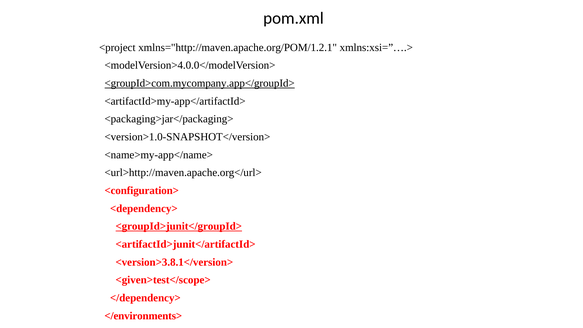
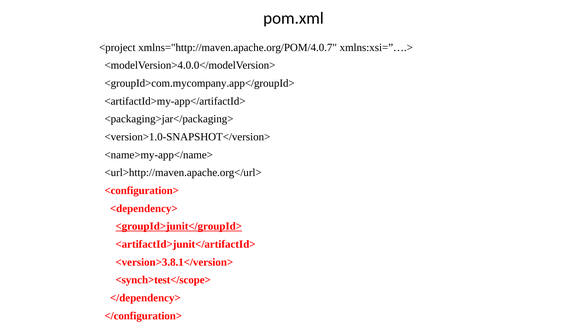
xmlns="http://maven.apache.org/POM/1.2.1: xmlns="http://maven.apache.org/POM/1.2.1 -> xmlns="http://maven.apache.org/POM/4.0.7
<groupId>com.mycompany.app</groupId> underline: present -> none
<given>test</scope>: <given>test</scope> -> <synch>test</scope>
</environments>: </environments> -> </configuration>
